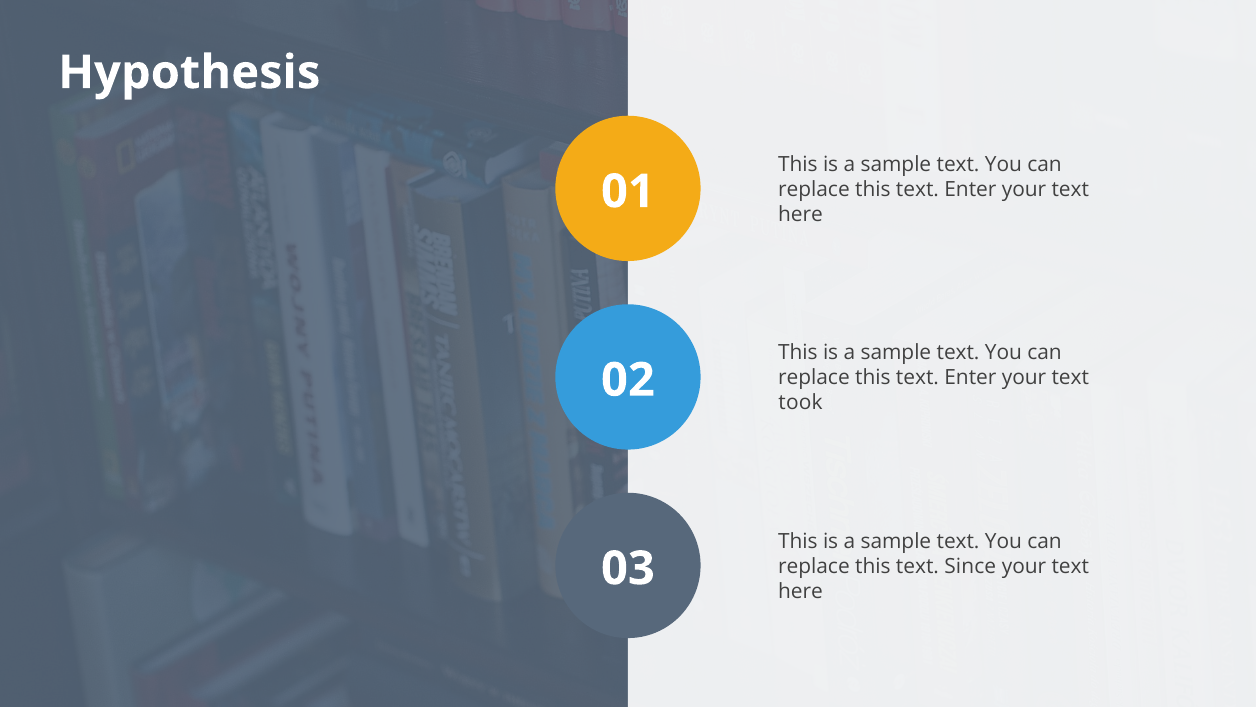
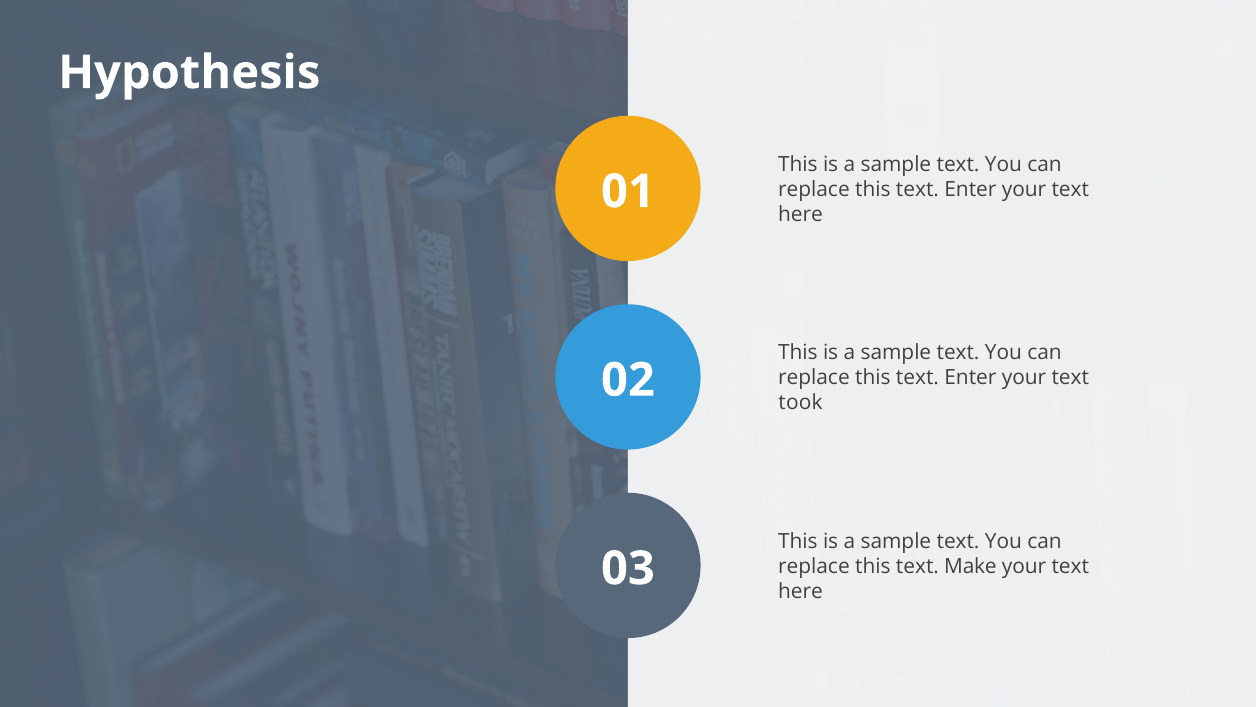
Since: Since -> Make
